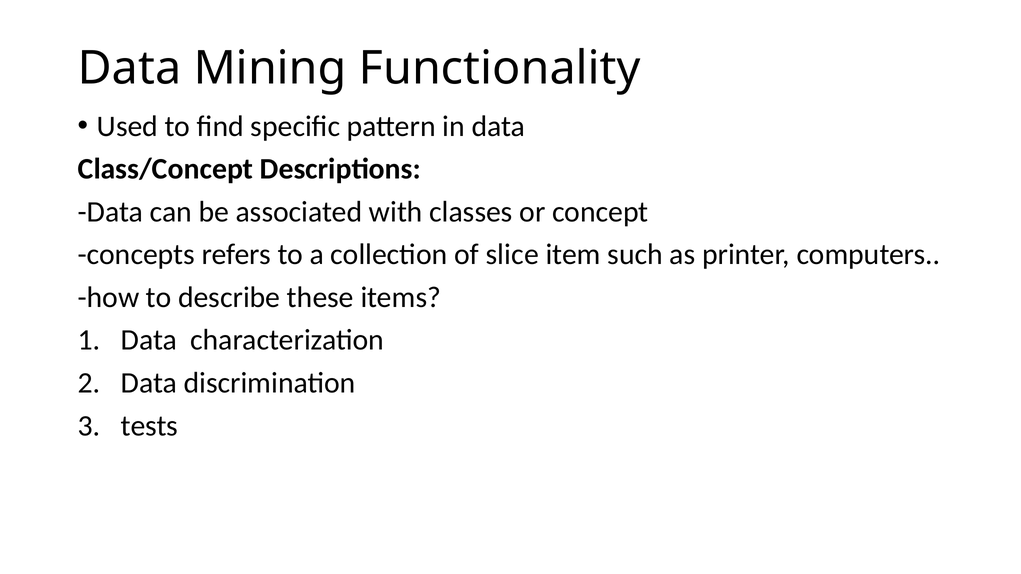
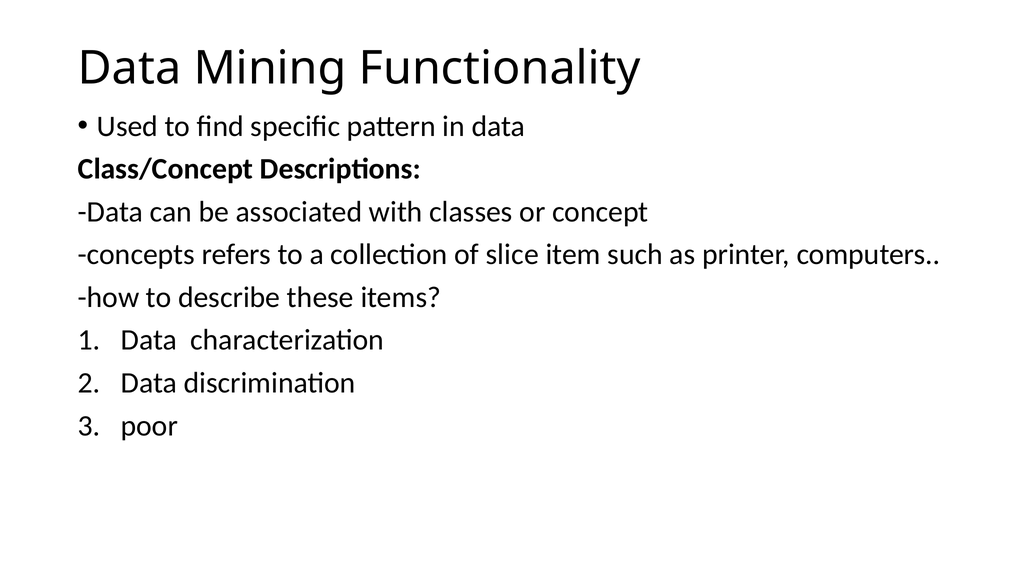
tests: tests -> poor
